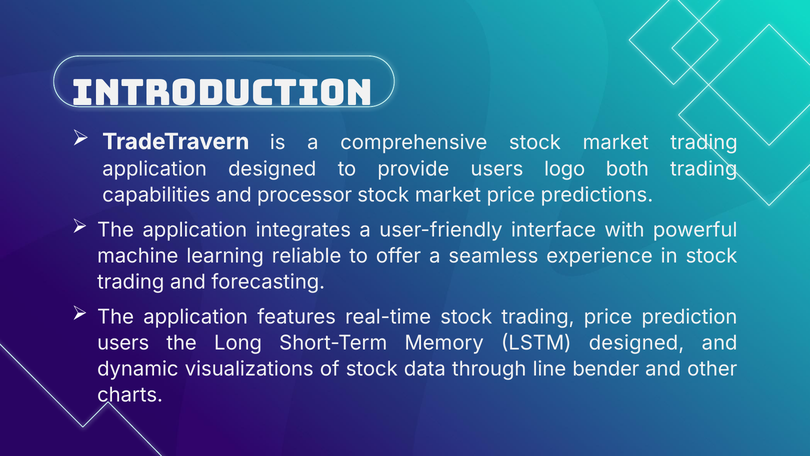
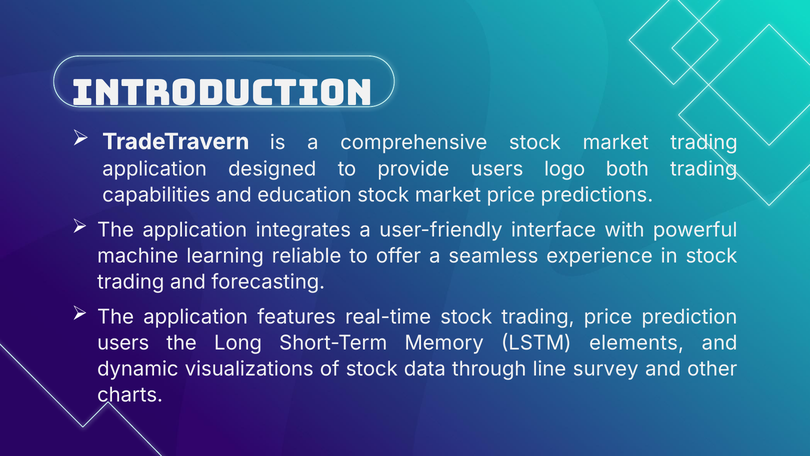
processor: processor -> education
LSTM designed: designed -> elements
bender: bender -> survey
